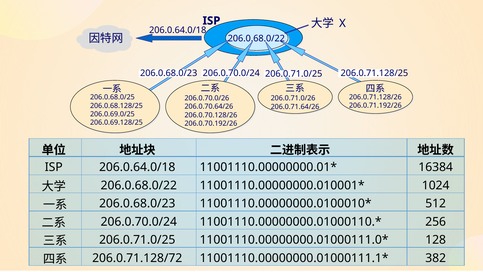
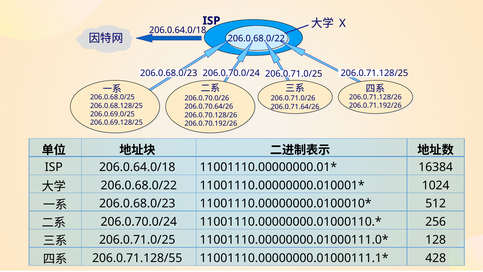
206.0.71.128/72: 206.0.71.128/72 -> 206.0.71.128/55
382: 382 -> 428
